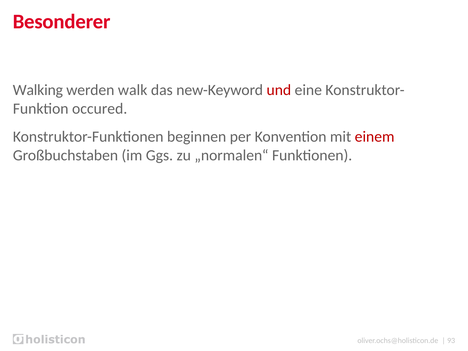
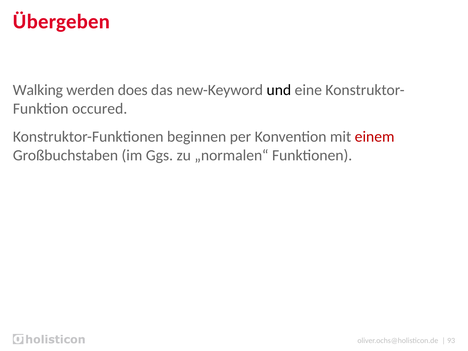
Besonderer: Besonderer -> Übergeben
walk: walk -> does
und colour: red -> black
